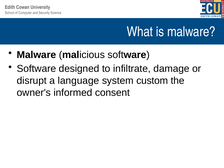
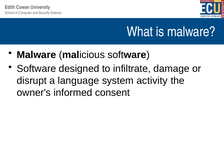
custom: custom -> activity
